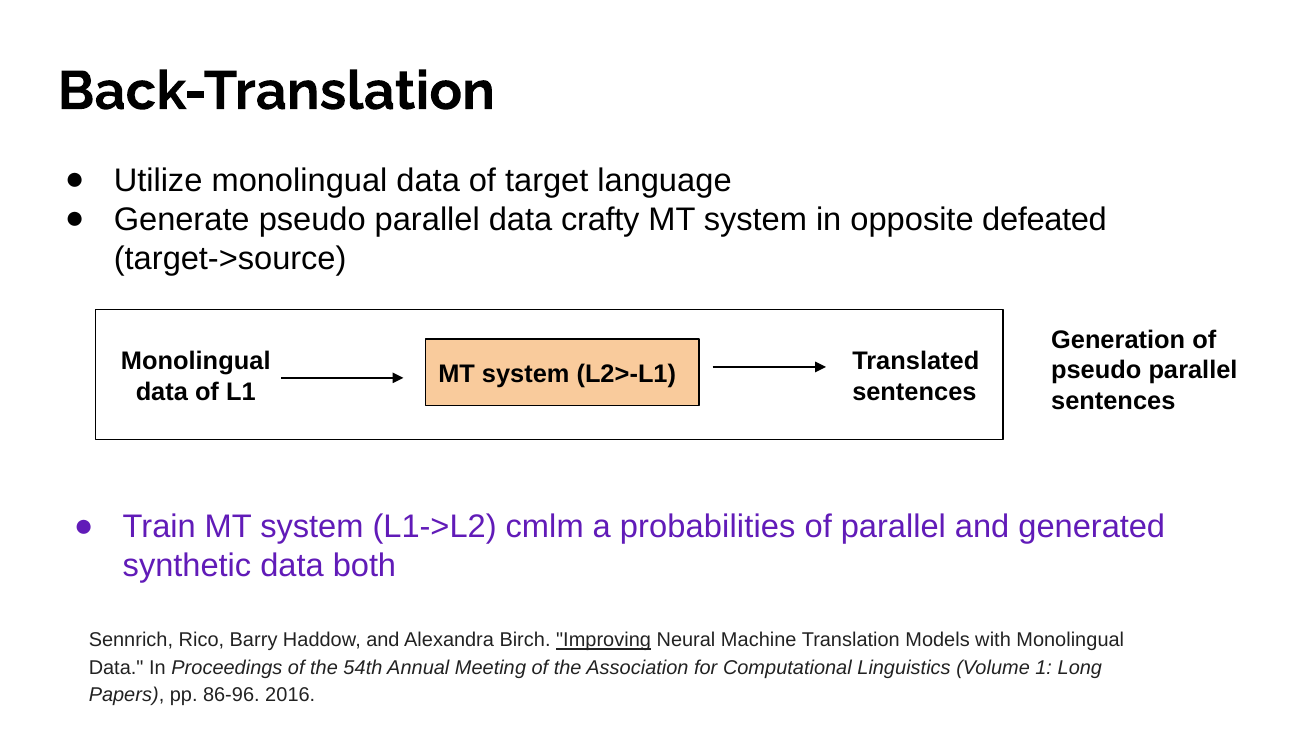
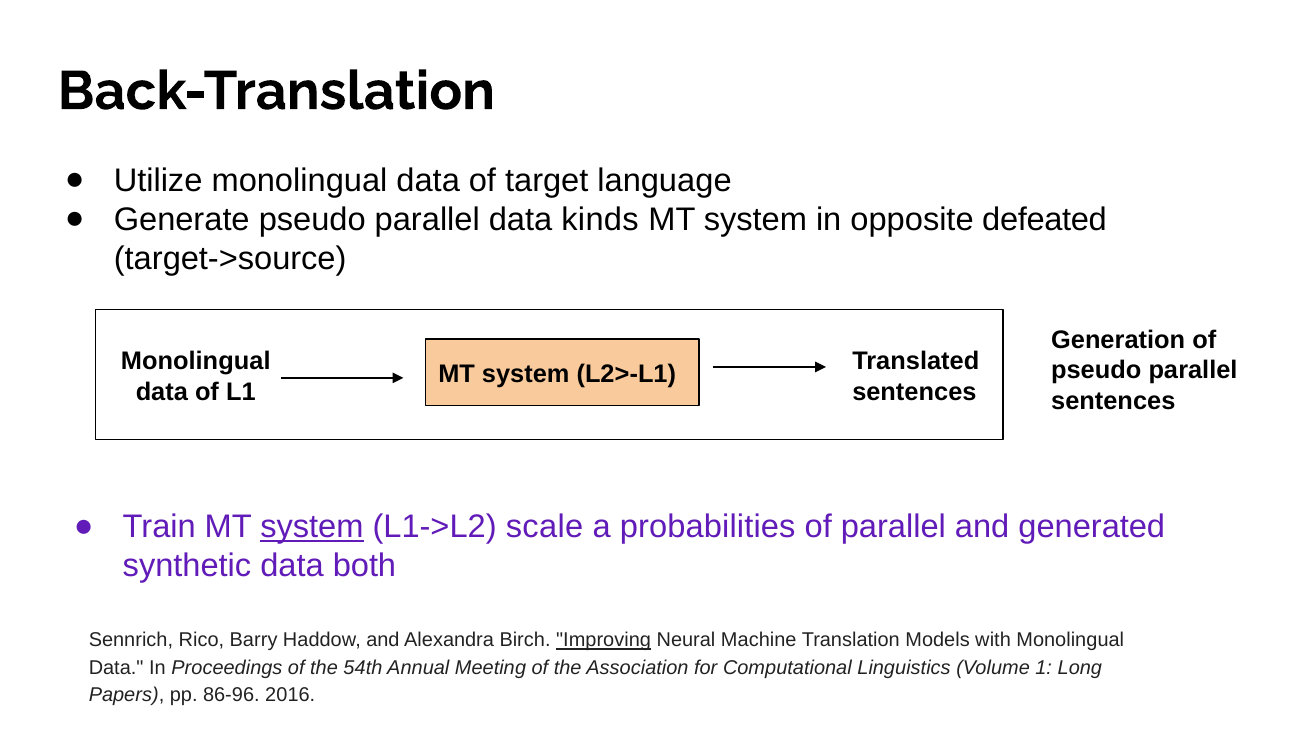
crafty: crafty -> kinds
system at (312, 527) underline: none -> present
cmlm: cmlm -> scale
